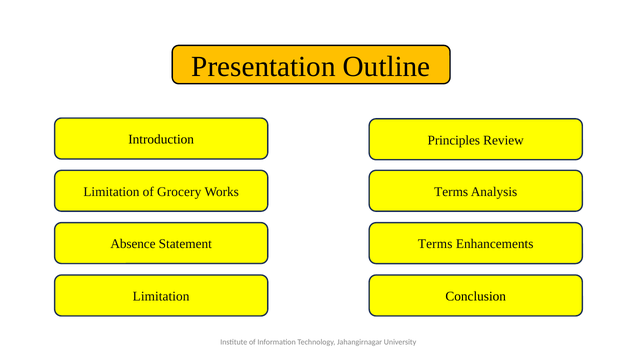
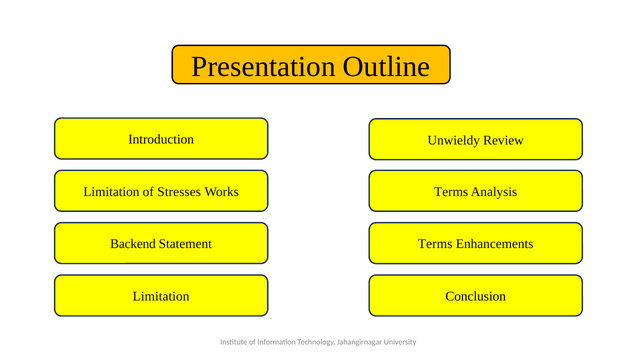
Principles: Principles -> Unwieldy
Grocery: Grocery -> Stresses
Absence: Absence -> Backend
